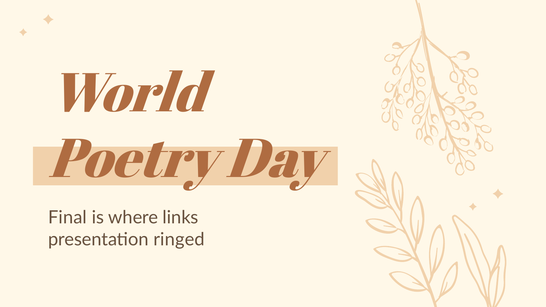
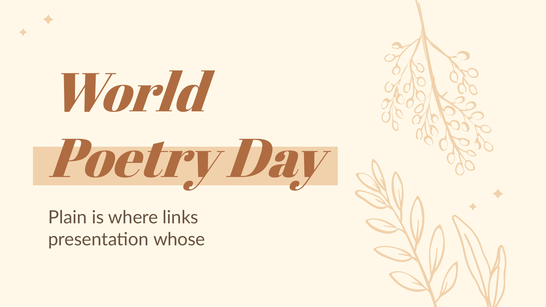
Final: Final -> Plain
ringed: ringed -> whose
